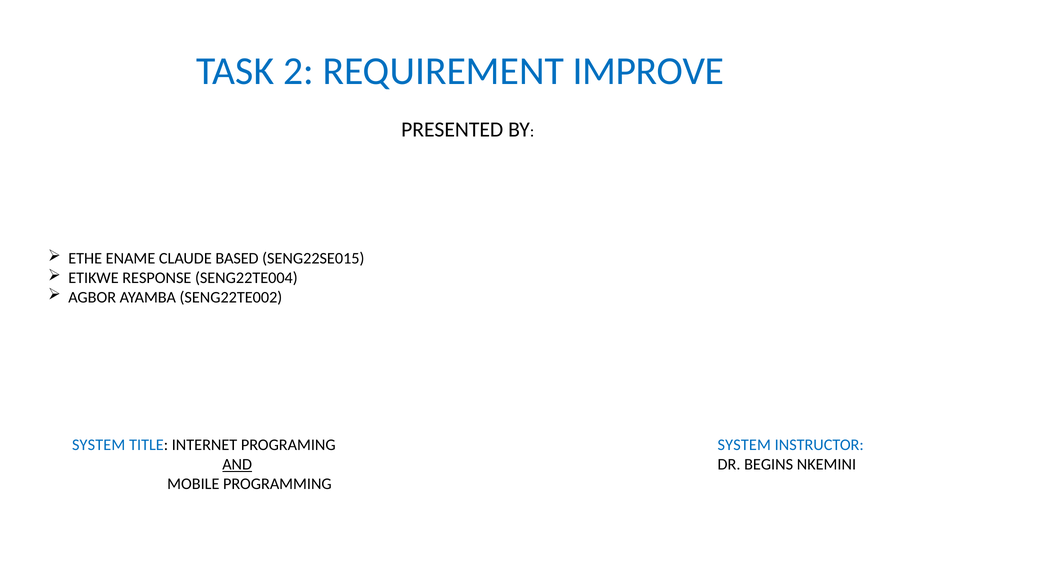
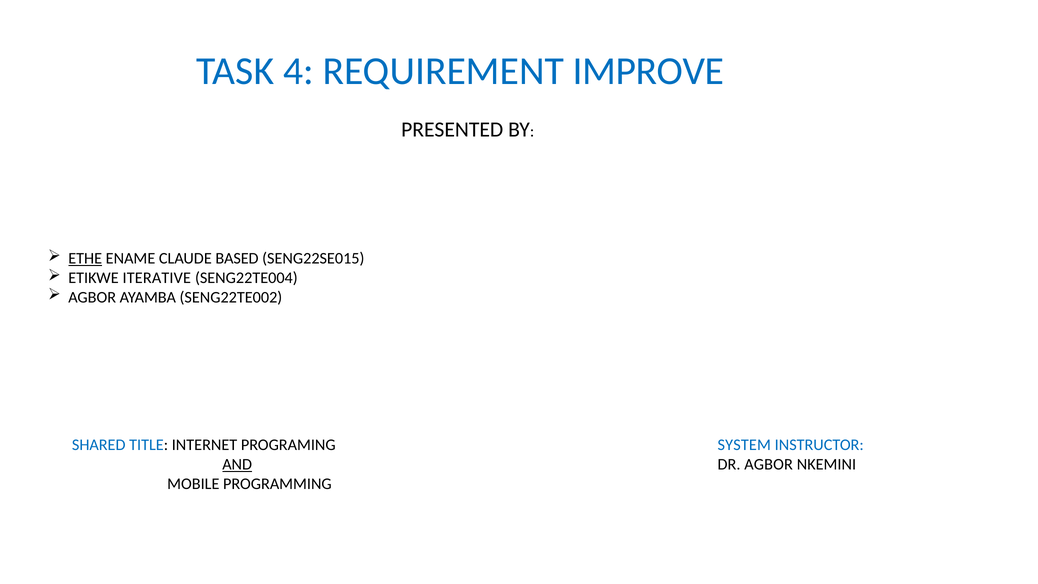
2: 2 -> 4
ETHE underline: none -> present
RESPONSE: RESPONSE -> ITERATIVE
SYSTEM at (99, 445): SYSTEM -> SHARED
DR BEGINS: BEGINS -> AGBOR
